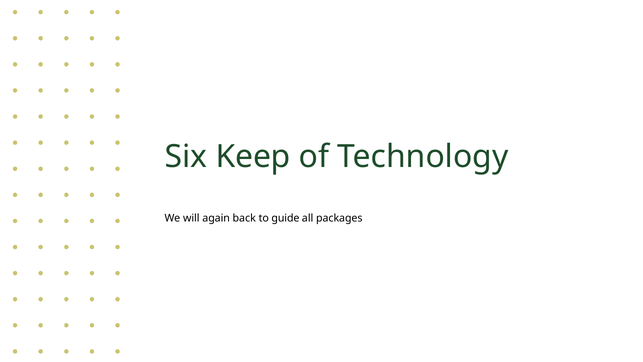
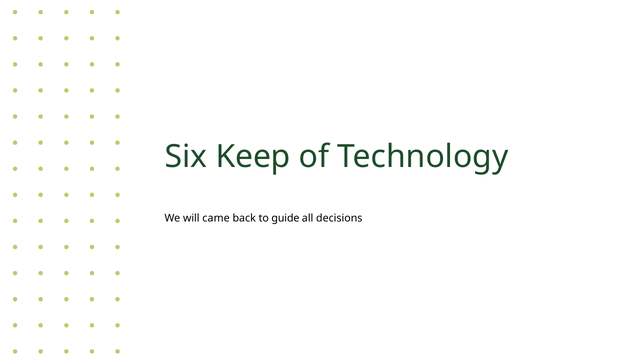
again: again -> came
packages: packages -> decisions
